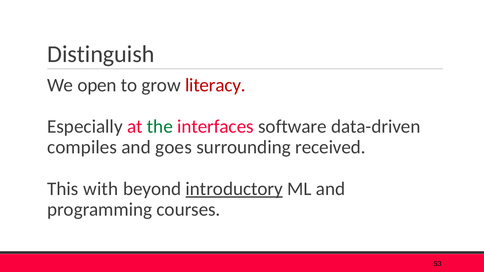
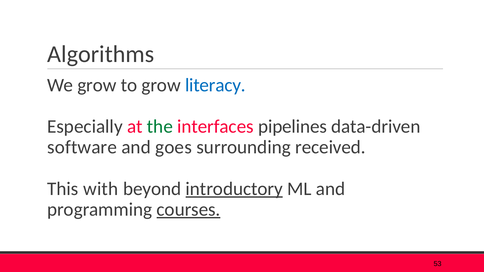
Distinguish: Distinguish -> Algorithms
We open: open -> grow
literacy colour: red -> blue
software: software -> pipelines
compiles: compiles -> software
courses underline: none -> present
